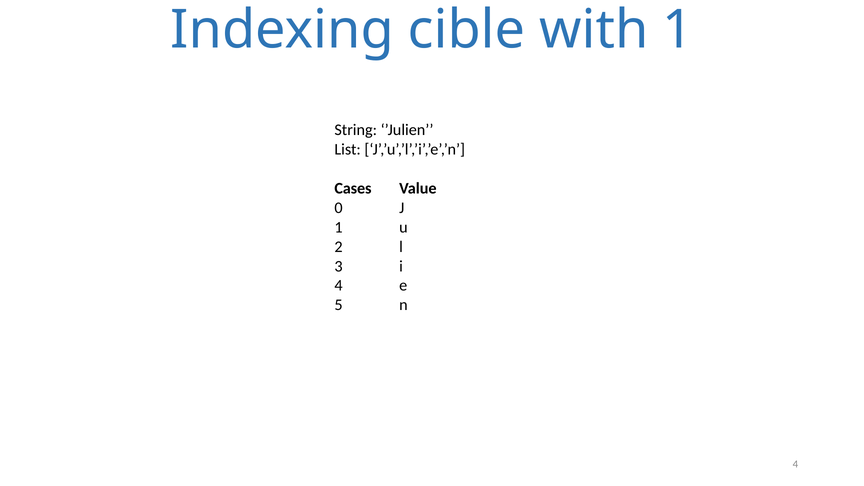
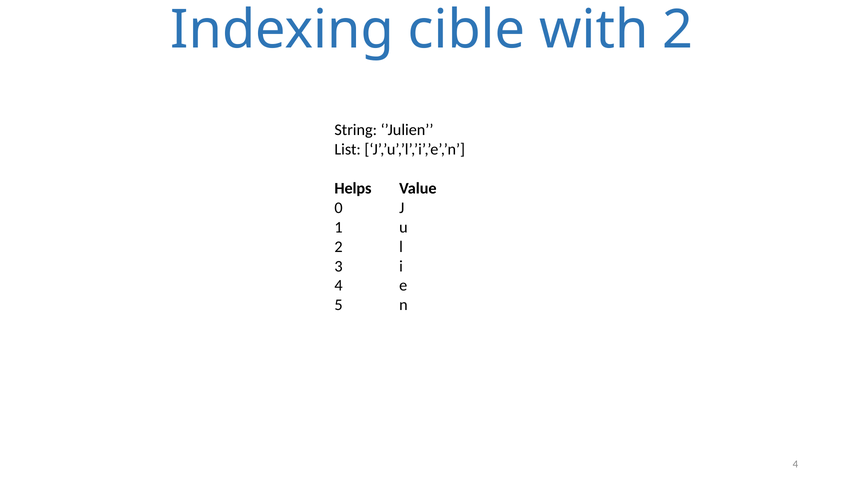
with 1: 1 -> 2
Cases: Cases -> Helps
